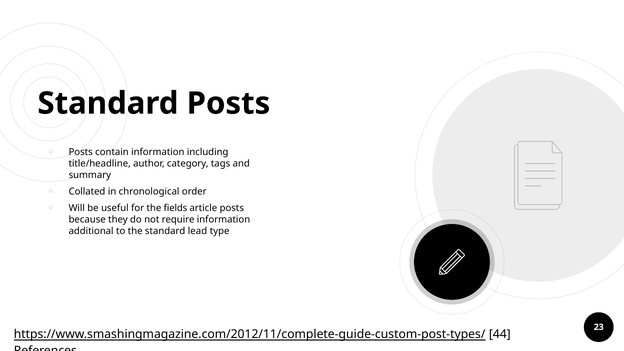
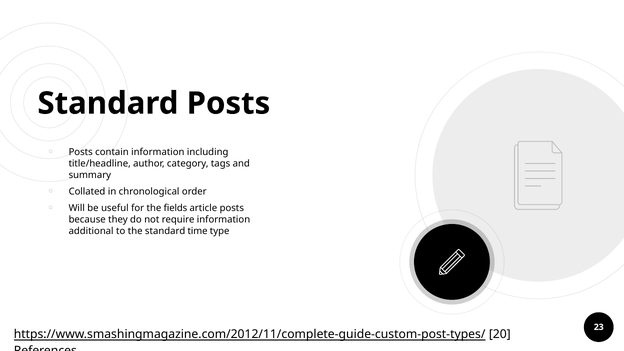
lead: lead -> time
44: 44 -> 20
